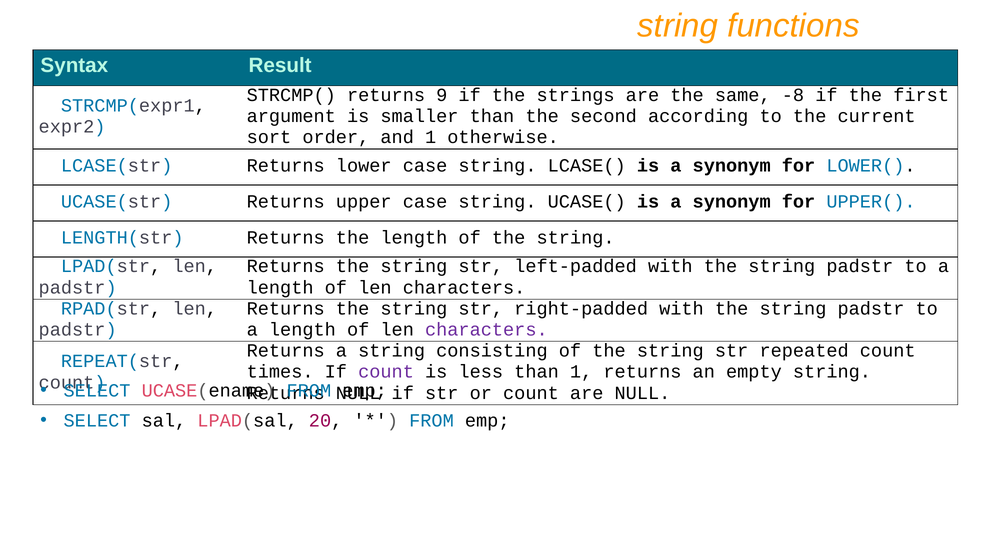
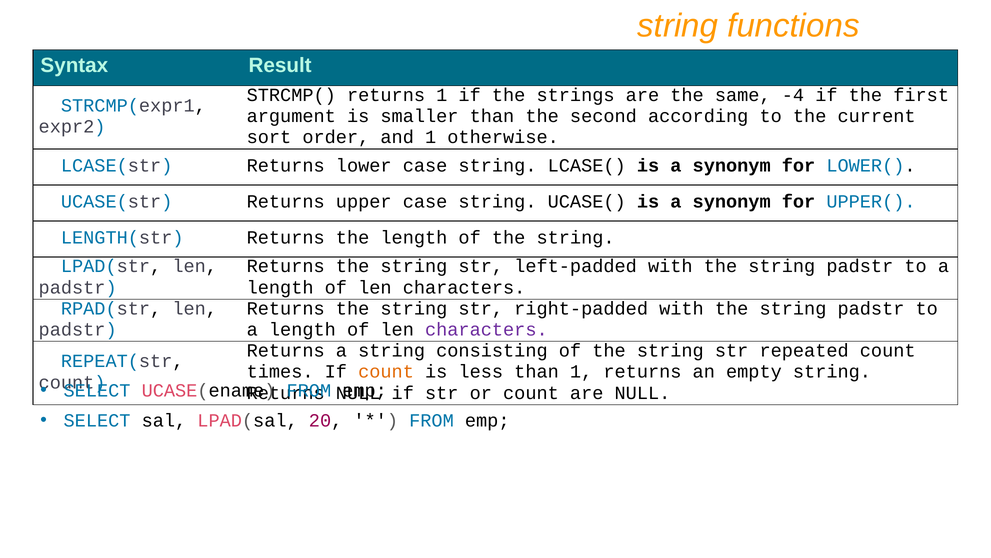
returns 9: 9 -> 1
-8: -8 -> -4
count at (386, 371) colour: purple -> orange
